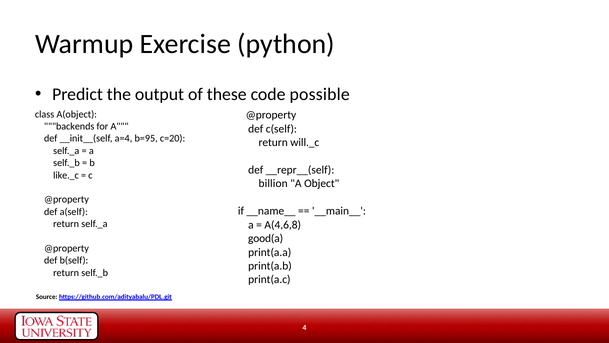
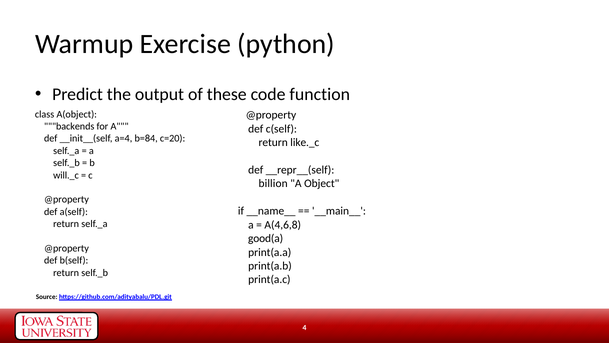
possible: possible -> function
b=95: b=95 -> b=84
will._c: will._c -> like._c
like._c: like._c -> will._c
